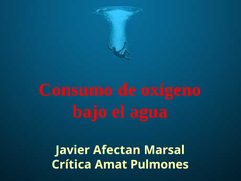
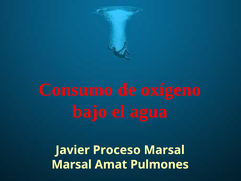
Afectan: Afectan -> Proceso
Crítica at (72, 164): Crítica -> Marsal
